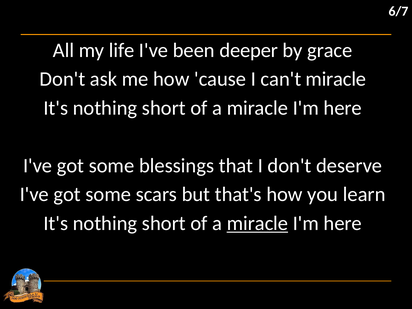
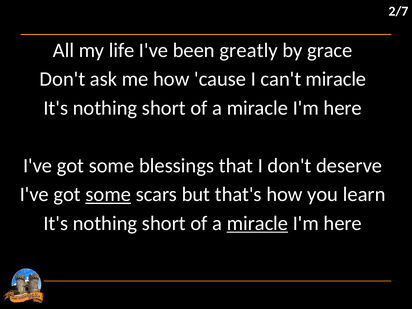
6/7: 6/7 -> 2/7
deeper: deeper -> greatly
some at (108, 195) underline: none -> present
